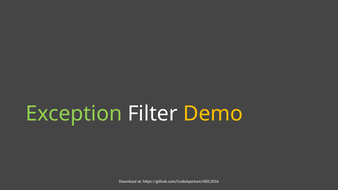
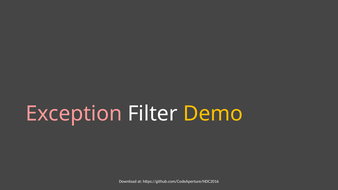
Exception colour: light green -> pink
